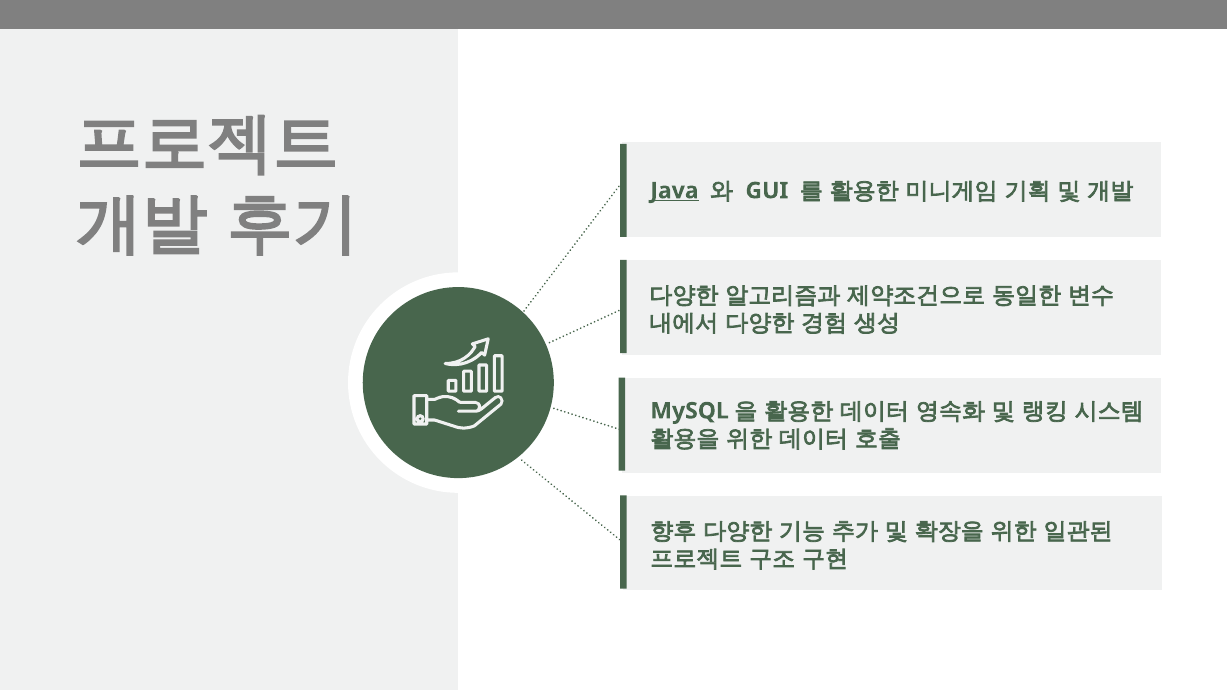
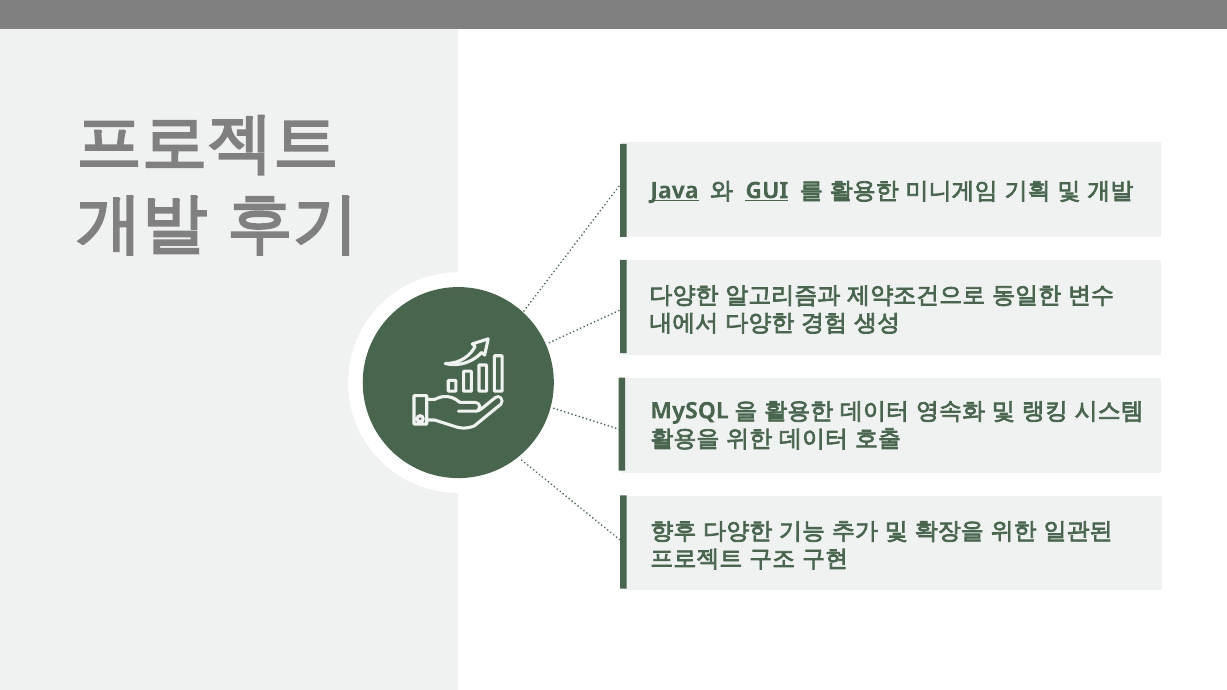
GUI underline: none -> present
